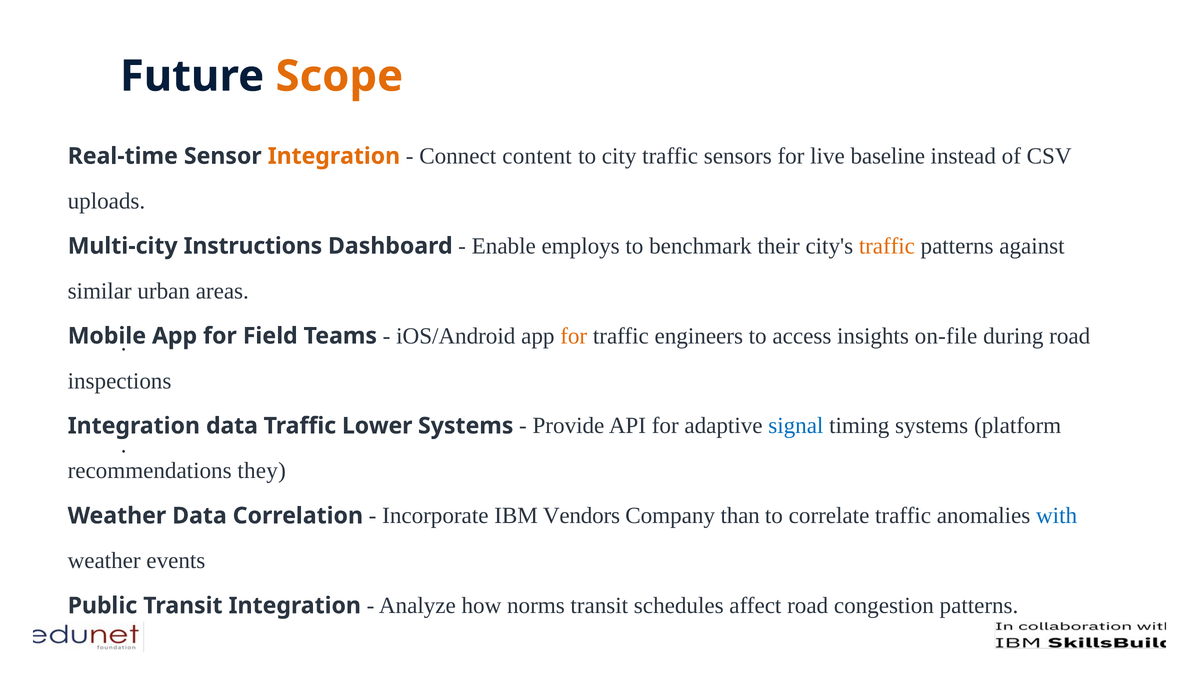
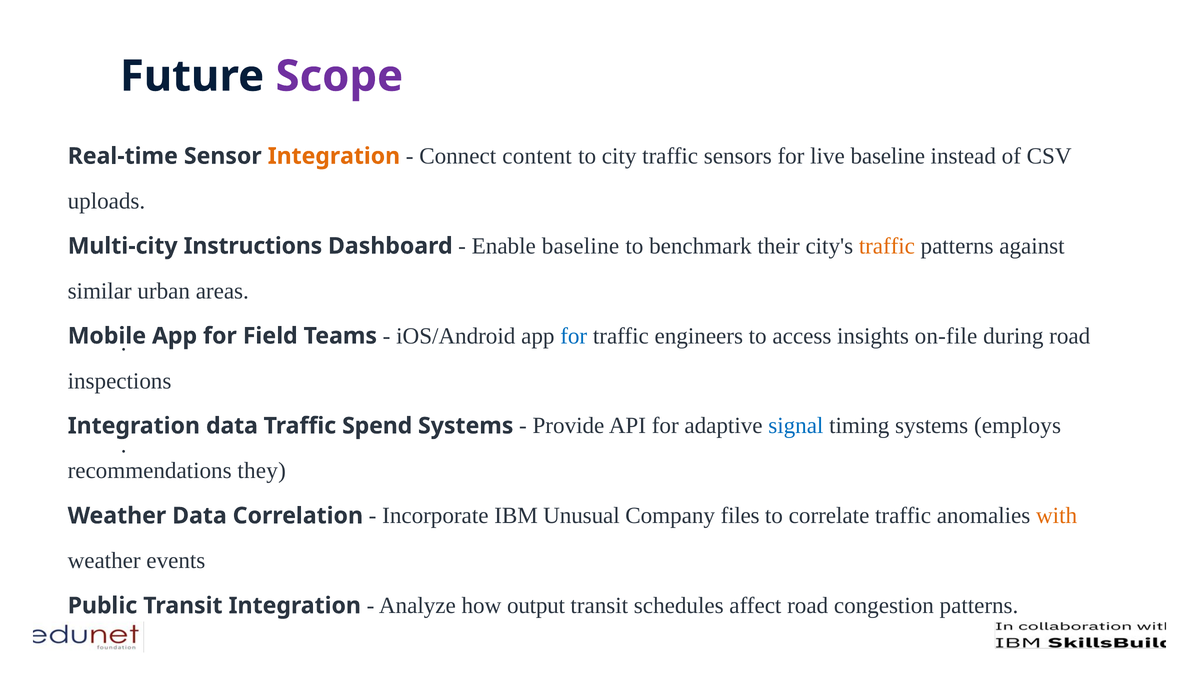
Scope colour: orange -> purple
Enable employs: employs -> baseline
for at (574, 336) colour: orange -> blue
Lower: Lower -> Spend
platform: platform -> employs
Vendors: Vendors -> Unusual
than: than -> files
with colour: blue -> orange
norms: norms -> output
